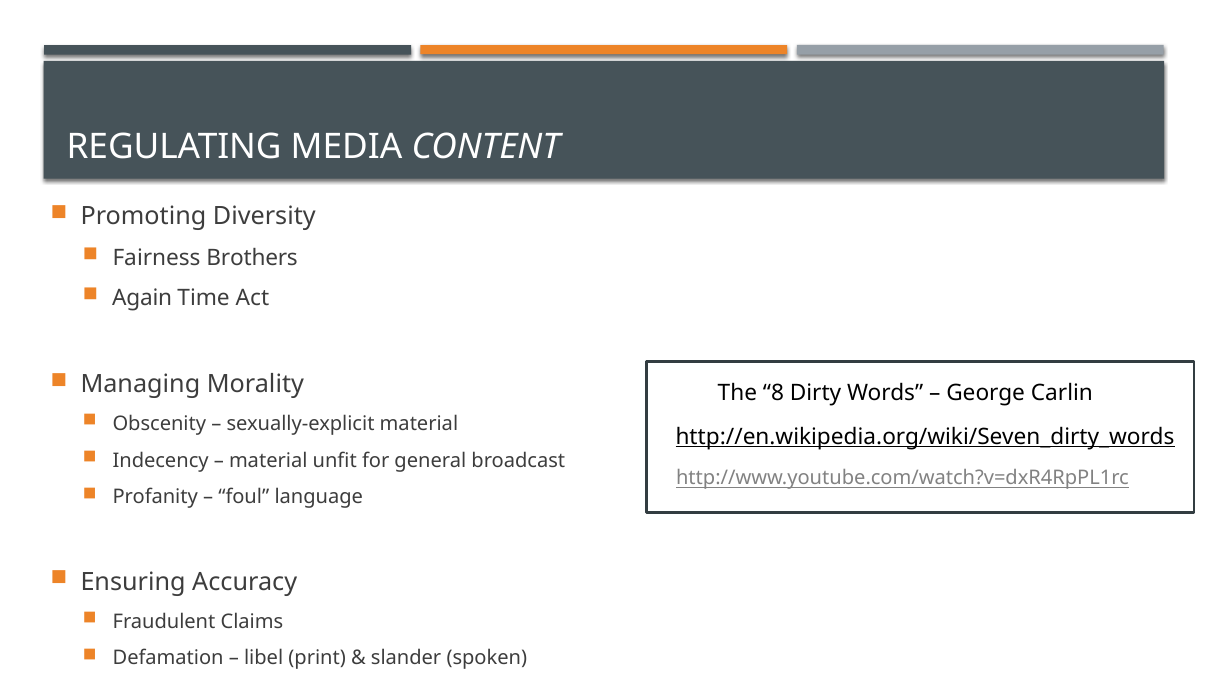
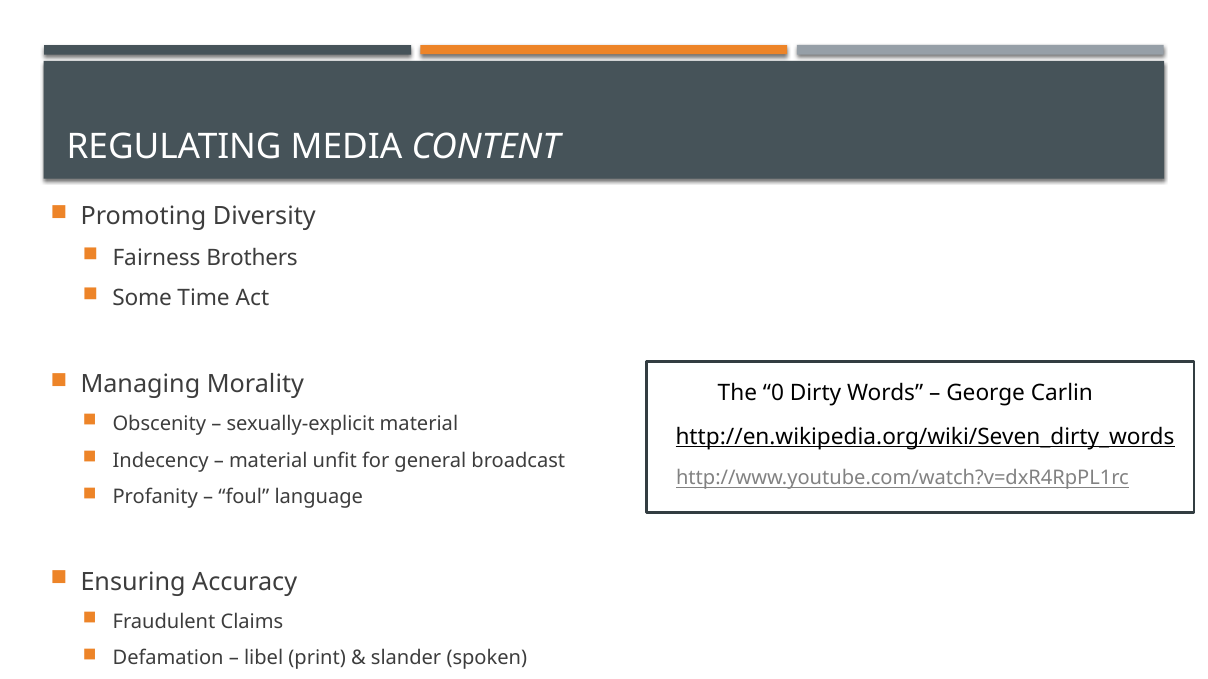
Again: Again -> Some
8: 8 -> 0
